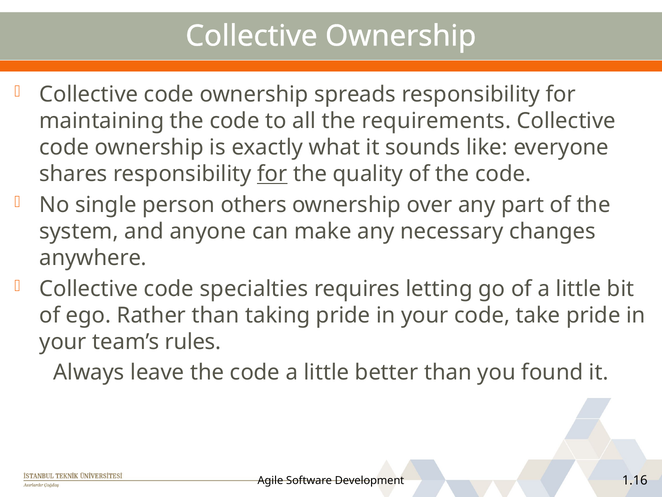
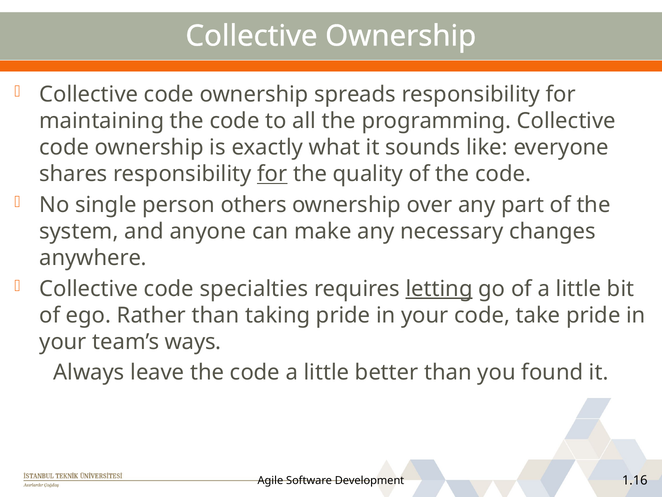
requirements: requirements -> programming
letting underline: none -> present
rules: rules -> ways
